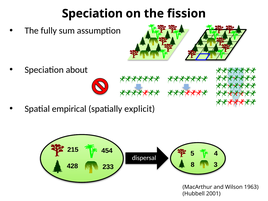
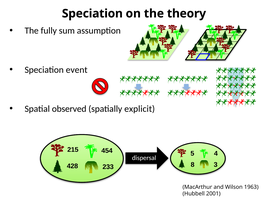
fission: fission -> theory
about: about -> event
empirical: empirical -> observed
